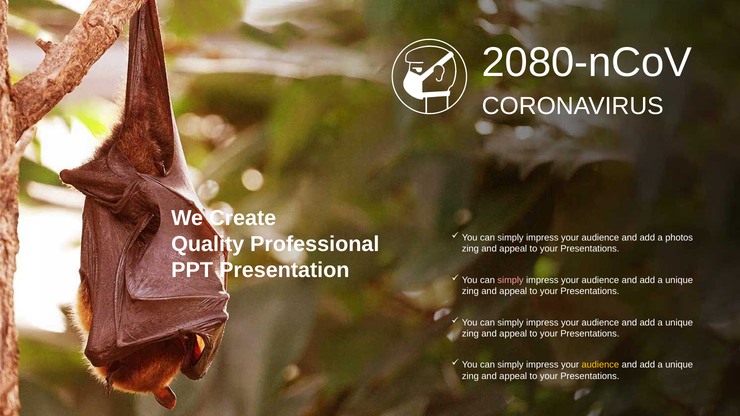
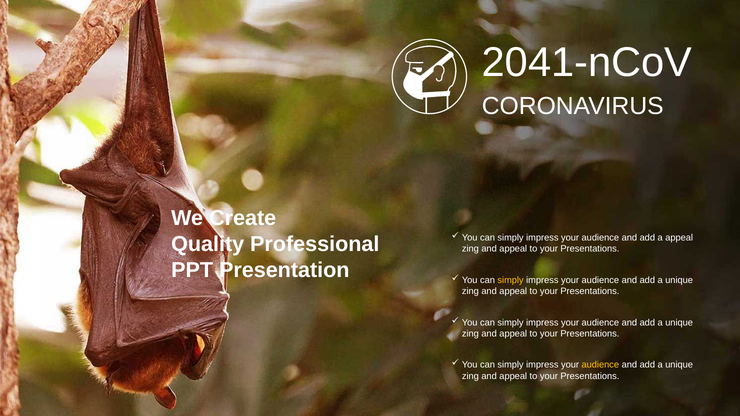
2080-nCoV: 2080-nCoV -> 2041-nCoV
a photos: photos -> appeal
simply at (511, 280) colour: pink -> yellow
